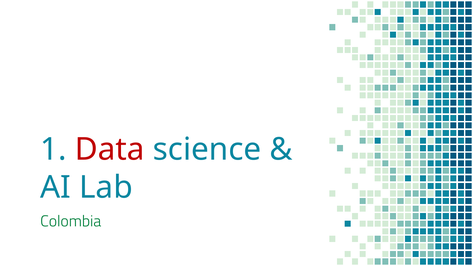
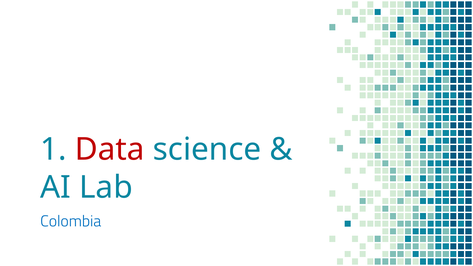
Colombia colour: green -> blue
